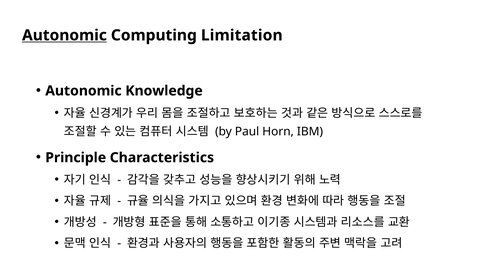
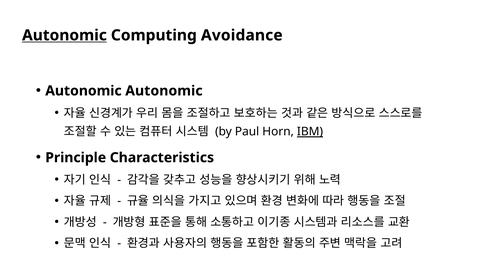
Limitation: Limitation -> Avoidance
Autonomic Knowledge: Knowledge -> Autonomic
IBM underline: none -> present
